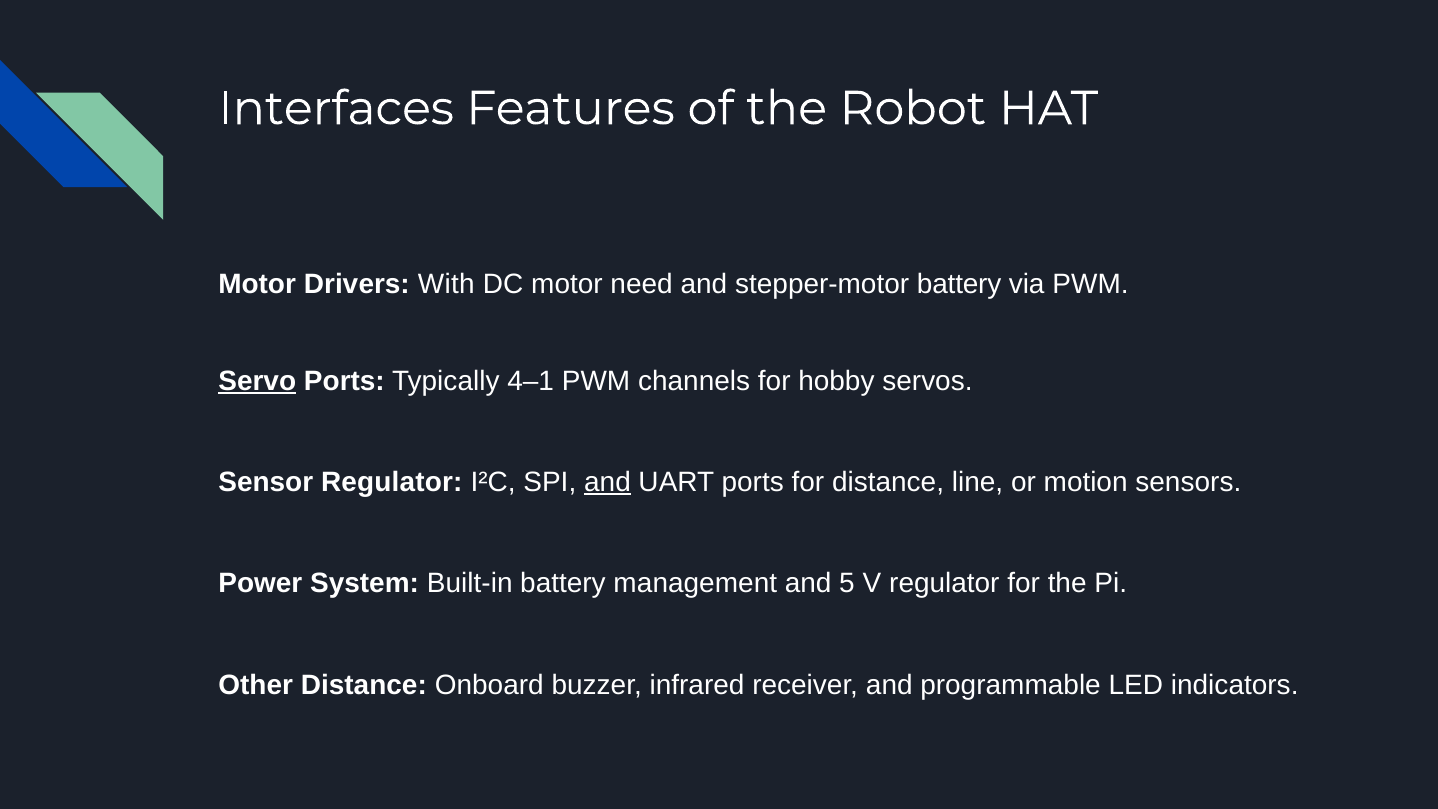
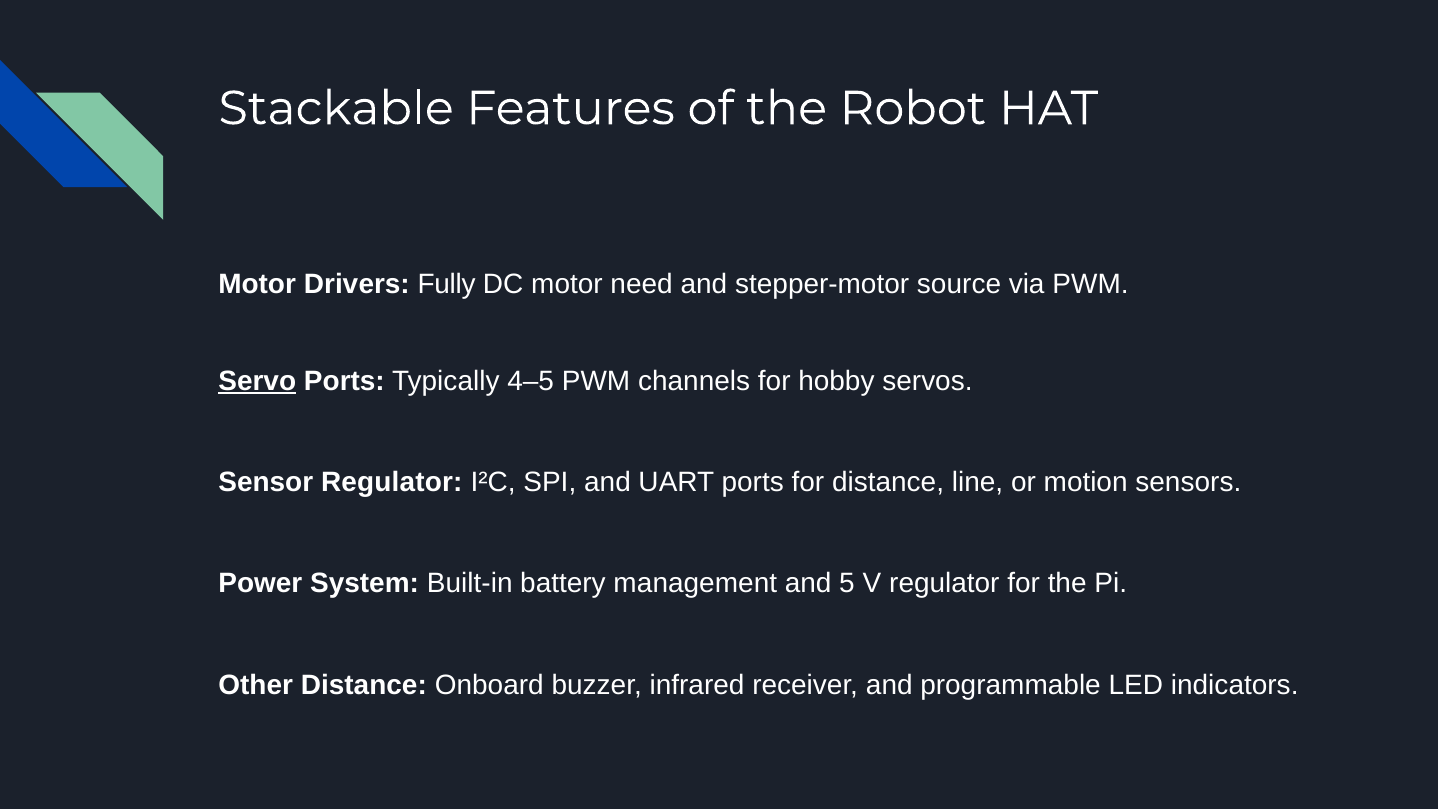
Interfaces: Interfaces -> Stackable
With: With -> Fully
stepper-motor battery: battery -> source
4–1: 4–1 -> 4–5
and at (607, 482) underline: present -> none
